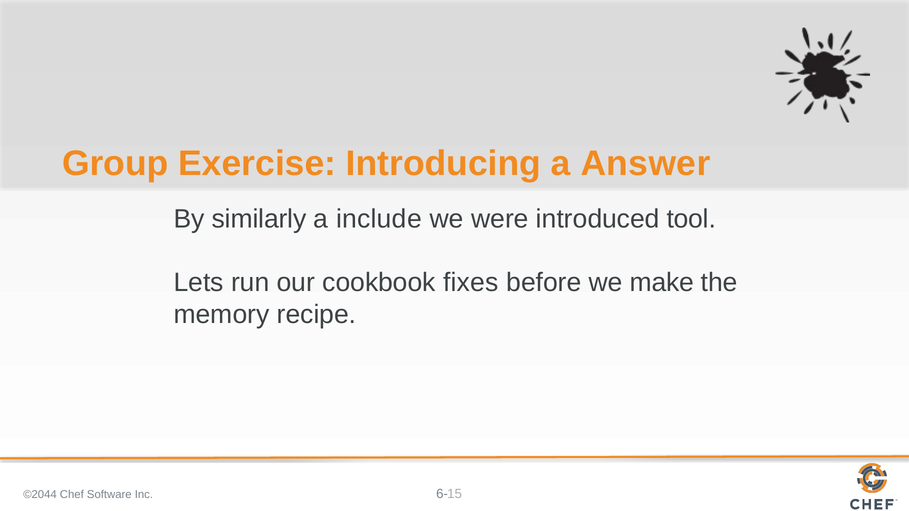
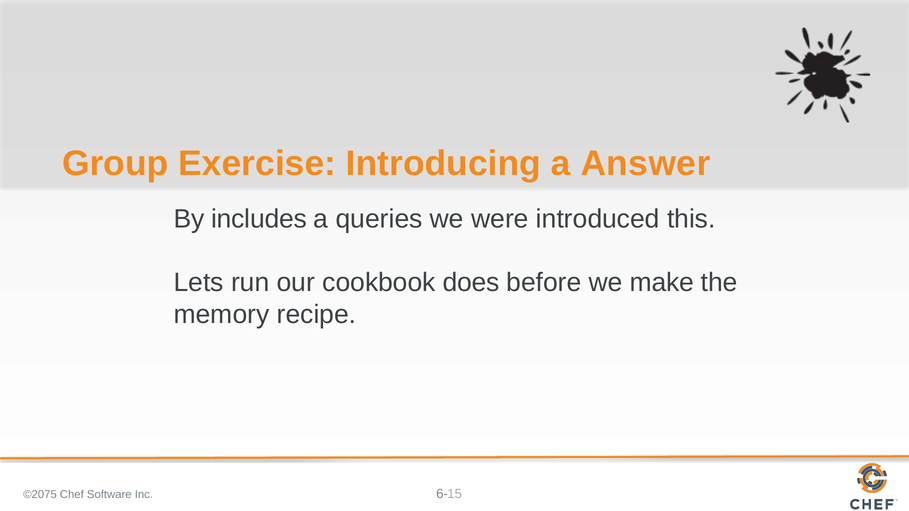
similarly: similarly -> includes
include: include -> queries
tool: tool -> this
fixes: fixes -> does
©2044: ©2044 -> ©2075
